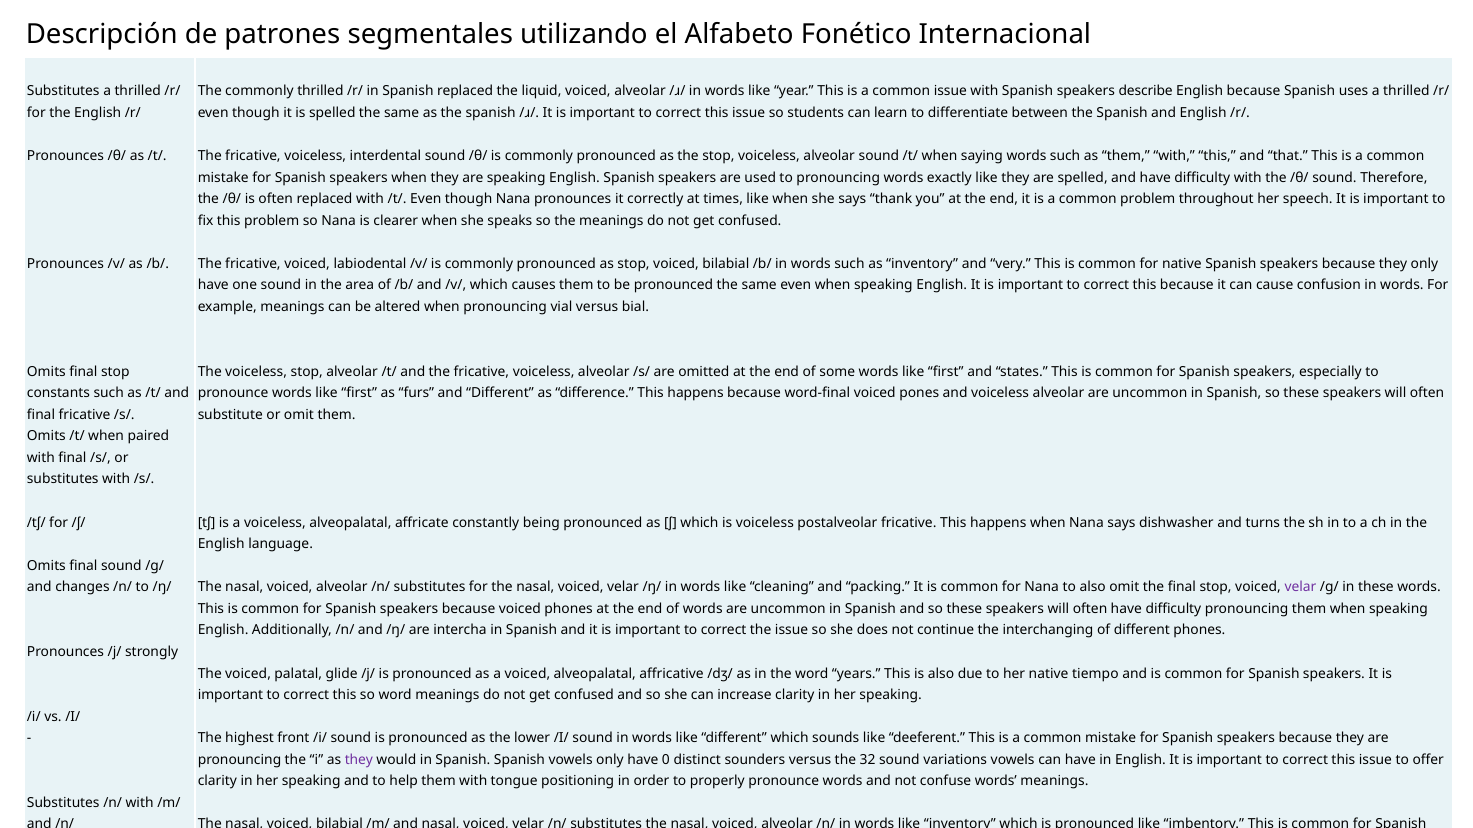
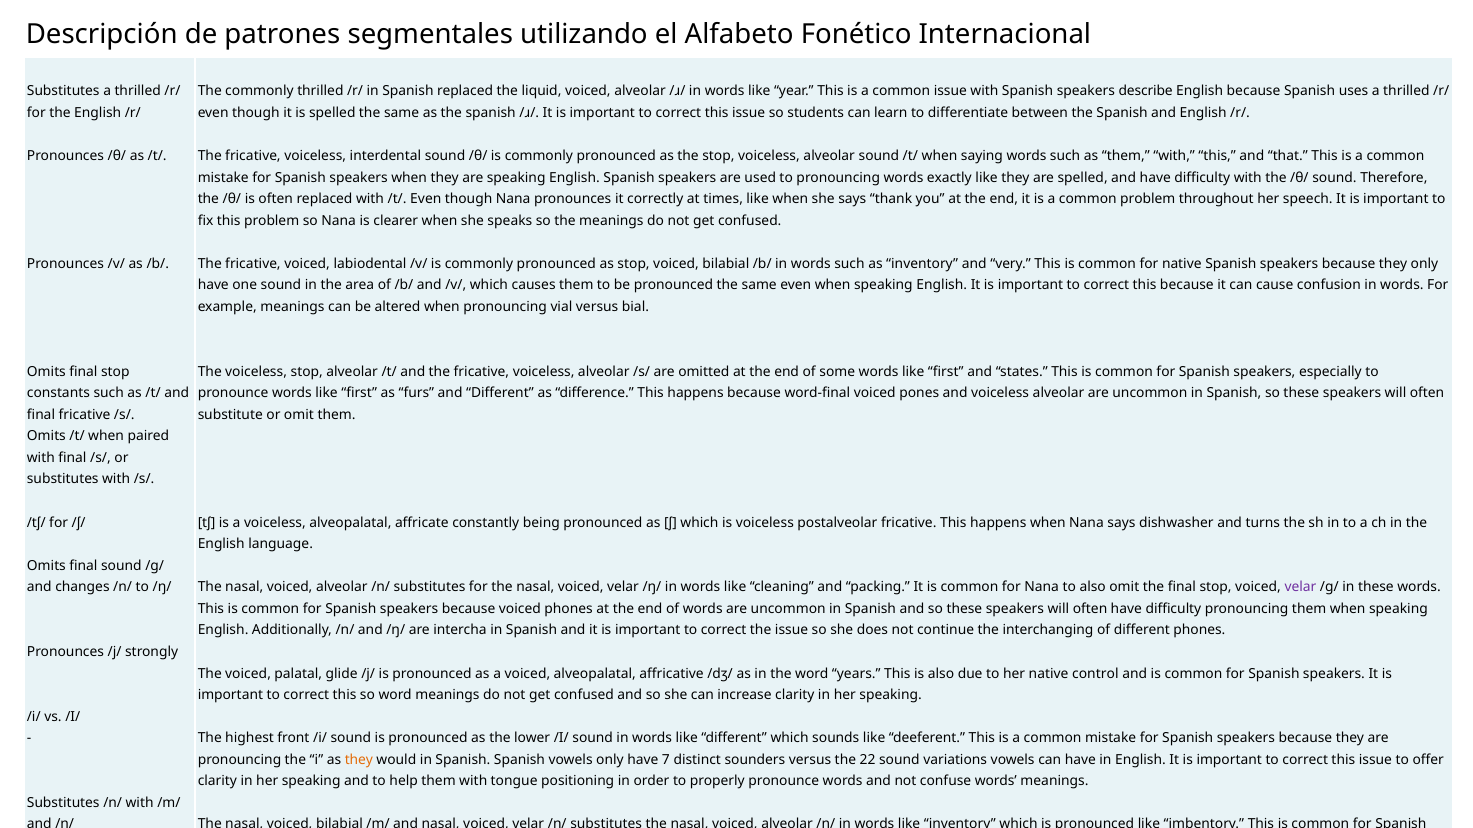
tiempo: tiempo -> control
they at (359, 760) colour: purple -> orange
0: 0 -> 7
32: 32 -> 22
